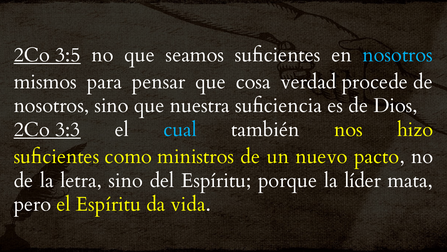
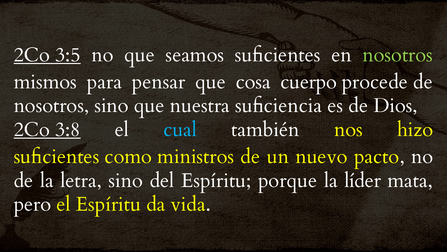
nosotros at (398, 55) colour: light blue -> light green
verdad: verdad -> cuerpo
3:3: 3:3 -> 3:8
